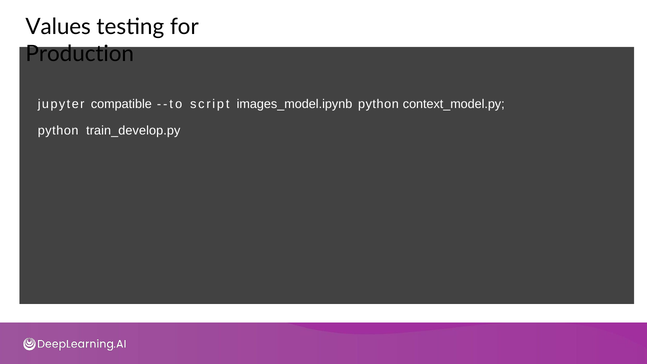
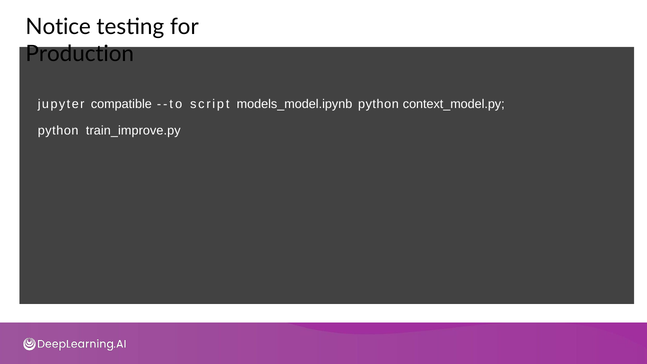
Values: Values -> Notice
images_model.ipynb: images_model.ipynb -> models_model.ipynb
train_develop.py: train_develop.py -> train_improve.py
